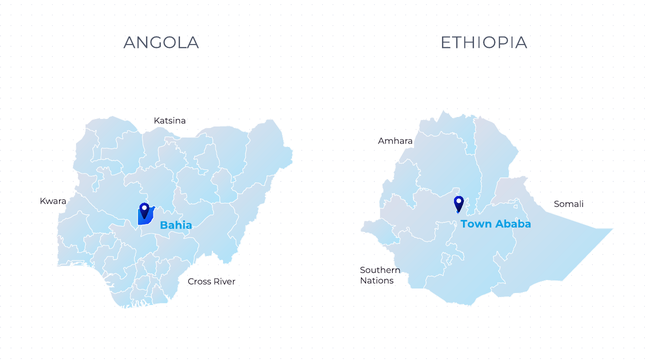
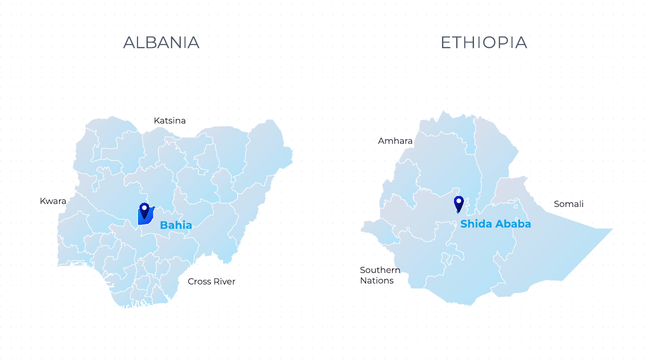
ANGOLA: ANGOLA -> ALBANIA
Town: Town -> Shida
